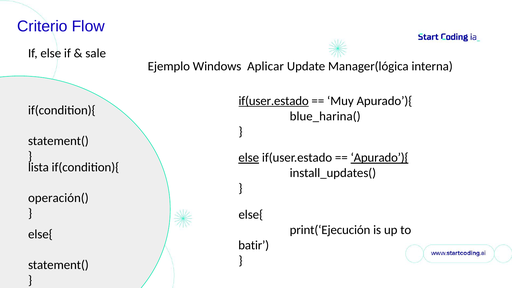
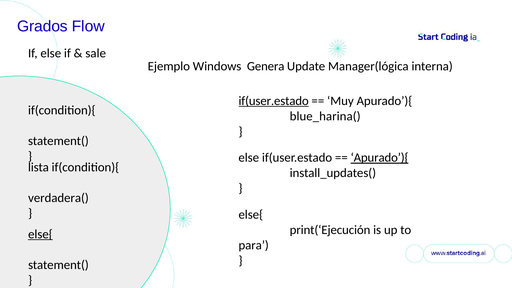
Criterio: Criterio -> Grados
Aplicar: Aplicar -> Genera
else at (249, 158) underline: present -> none
operación(: operación( -> verdadera(
else{ at (40, 234) underline: none -> present
batir: batir -> para
